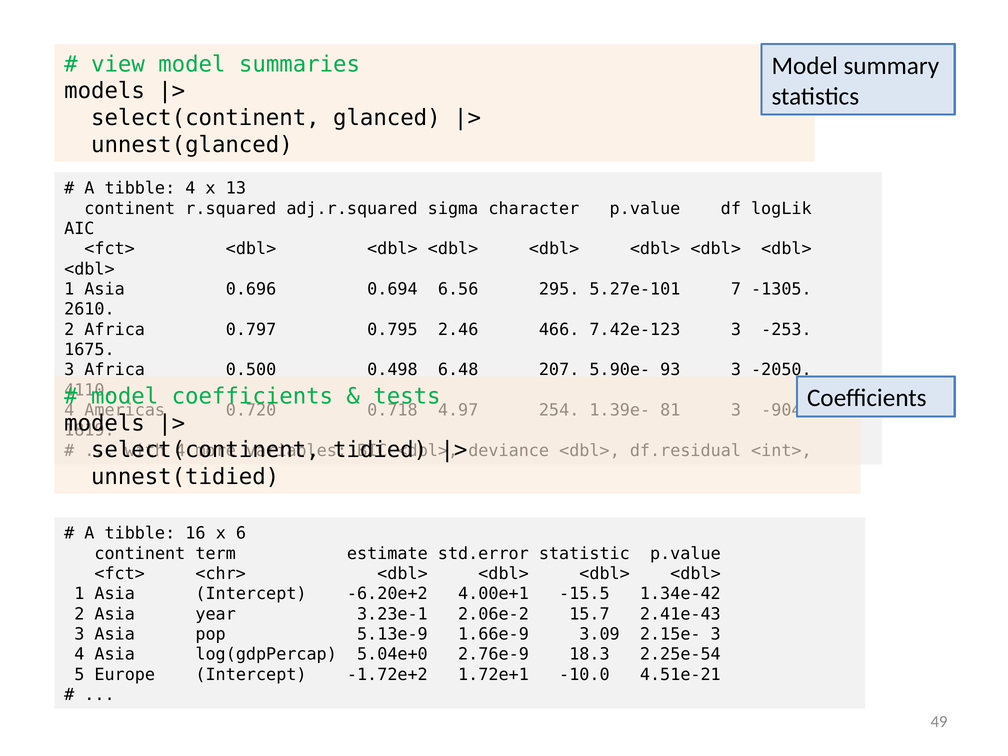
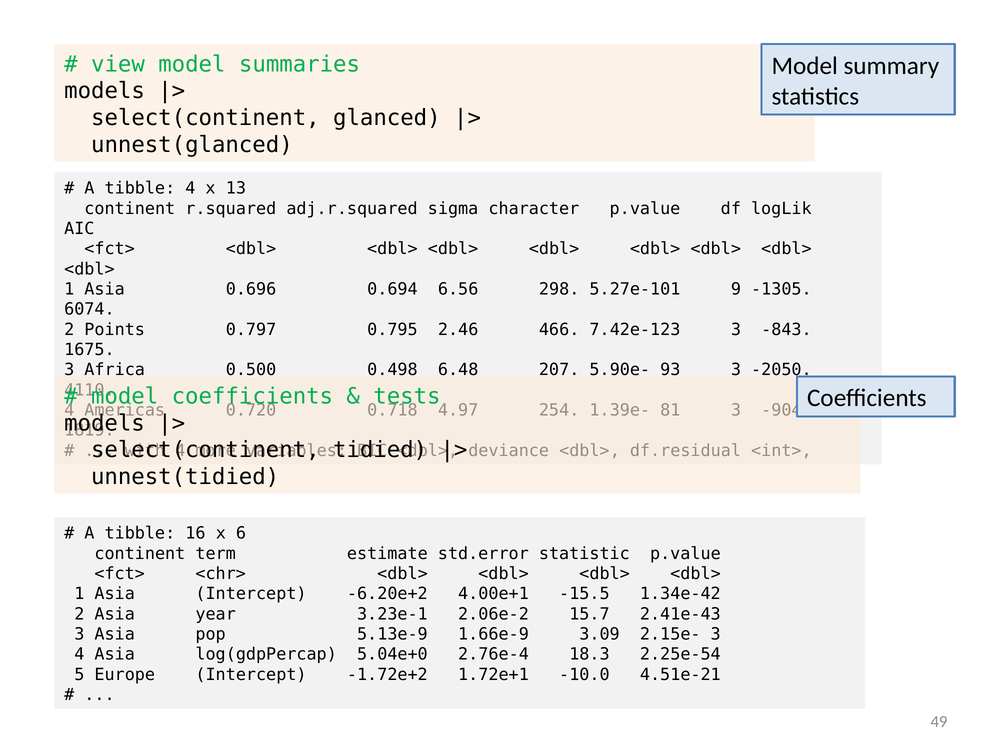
295: 295 -> 298
7: 7 -> 9
2610: 2610 -> 6074
2 Africa: Africa -> Points
-253: -253 -> -843
2.76e-9: 2.76e-9 -> 2.76e-4
